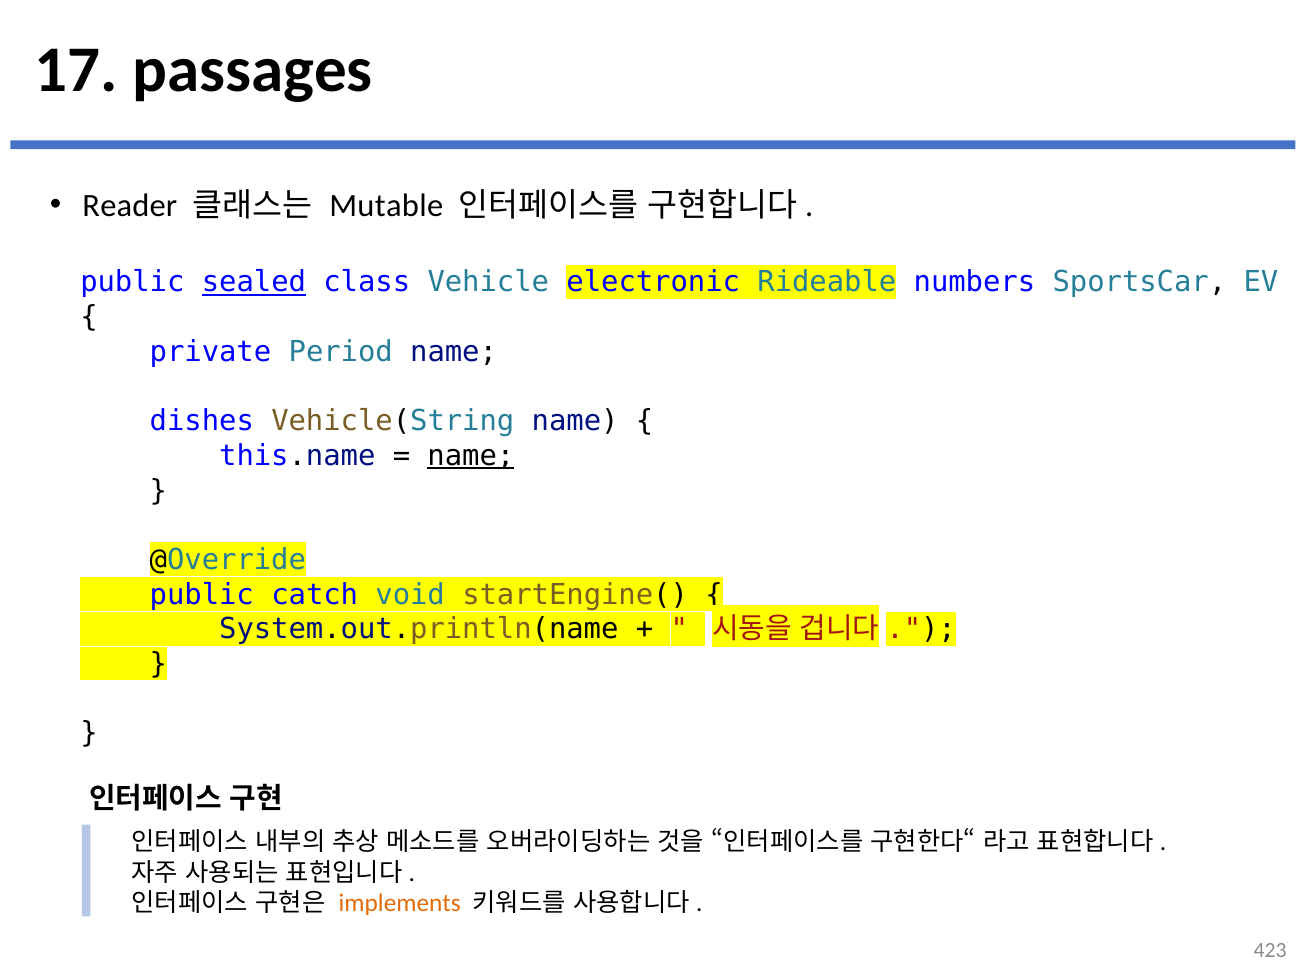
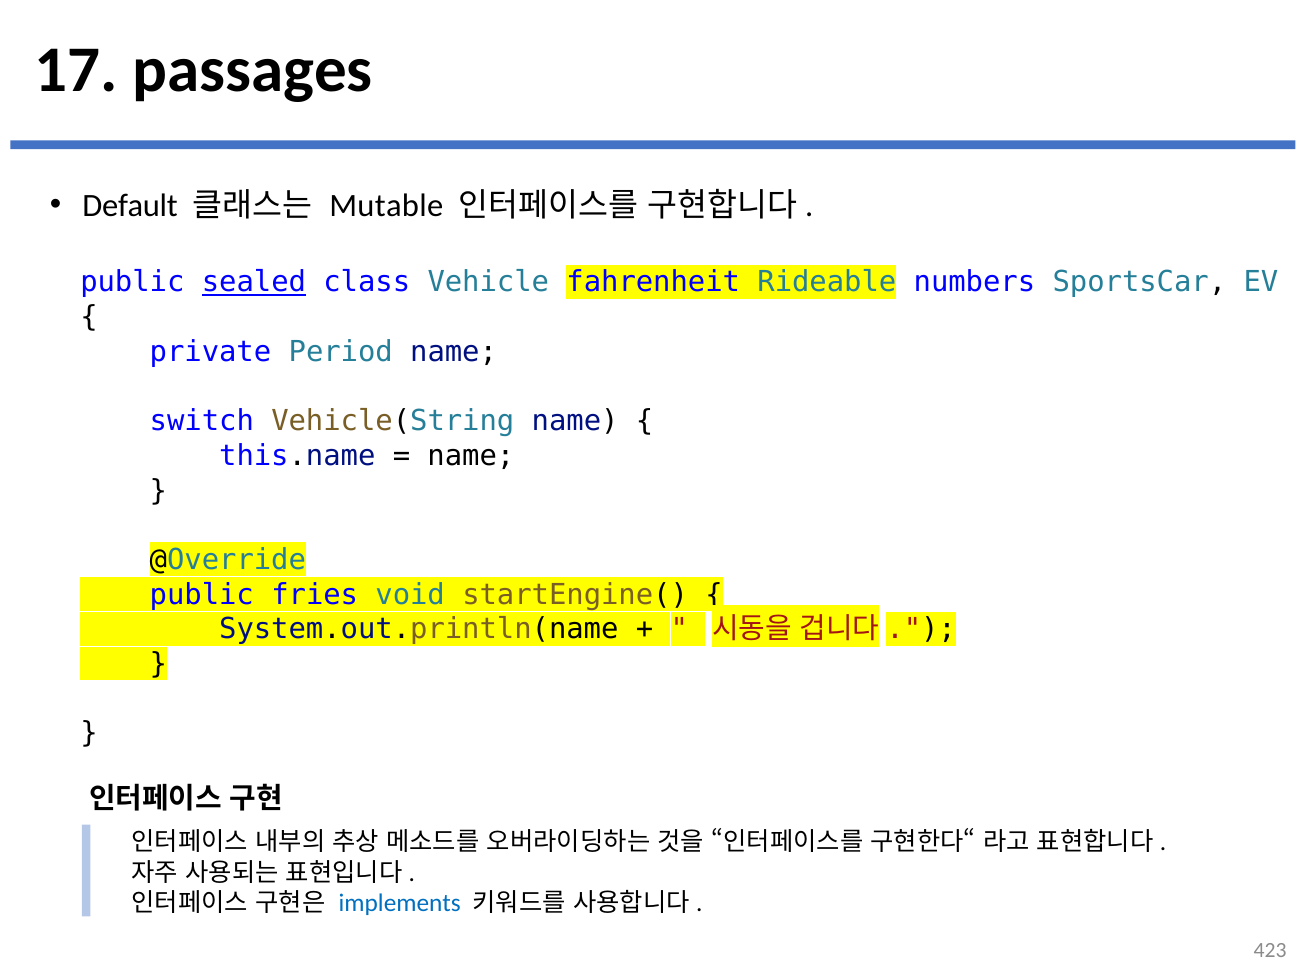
Reader: Reader -> Default
electronic: electronic -> fahrenheit
dishes: dishes -> switch
name at (471, 456) underline: present -> none
catch: catch -> fries
implements colour: orange -> blue
